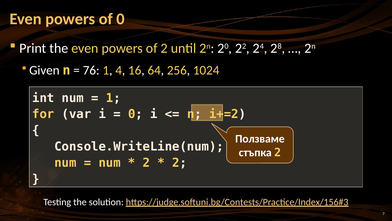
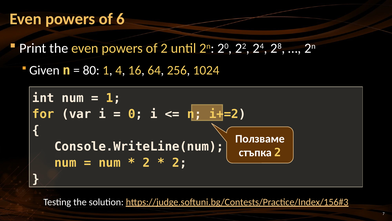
of 0: 0 -> 6
76: 76 -> 80
